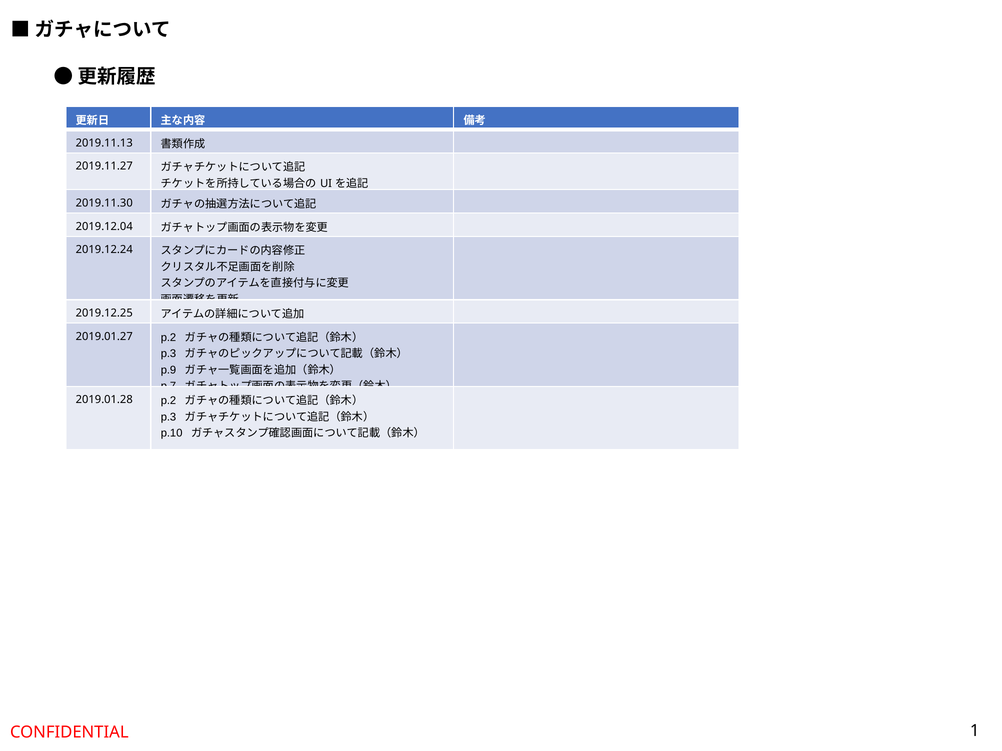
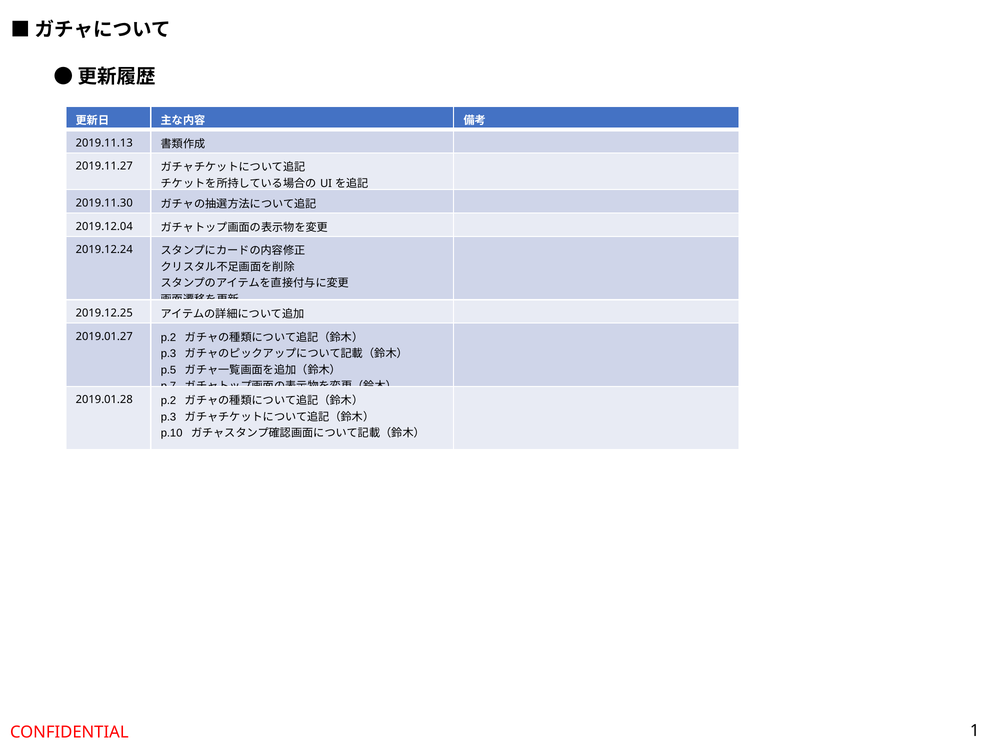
p.9: p.9 -> p.5
